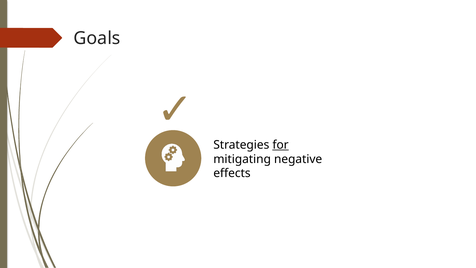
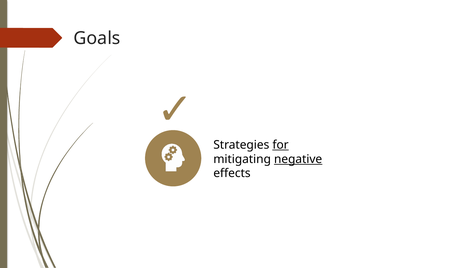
negative underline: none -> present
